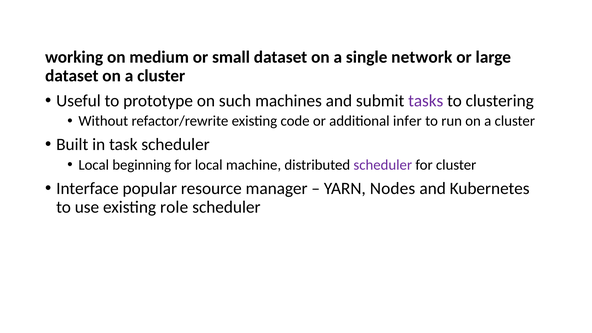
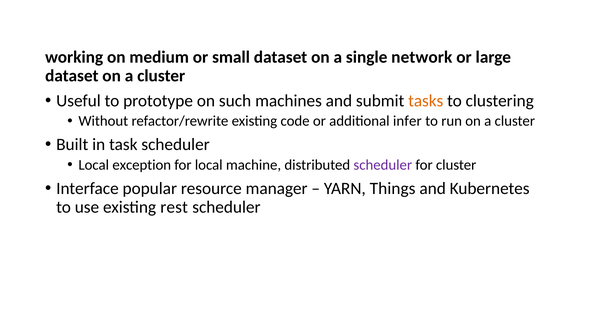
tasks colour: purple -> orange
beginning: beginning -> exception
Nodes: Nodes -> Things
role: role -> rest
